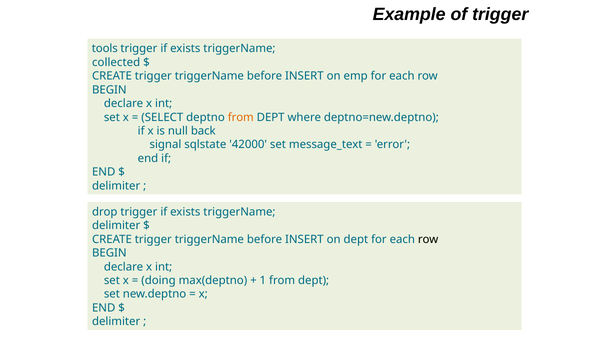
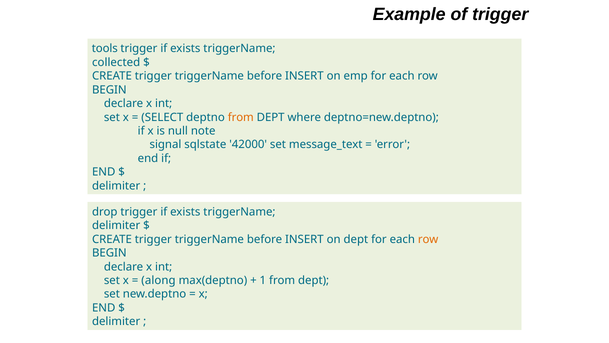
back: back -> note
row at (428, 239) colour: black -> orange
doing: doing -> along
